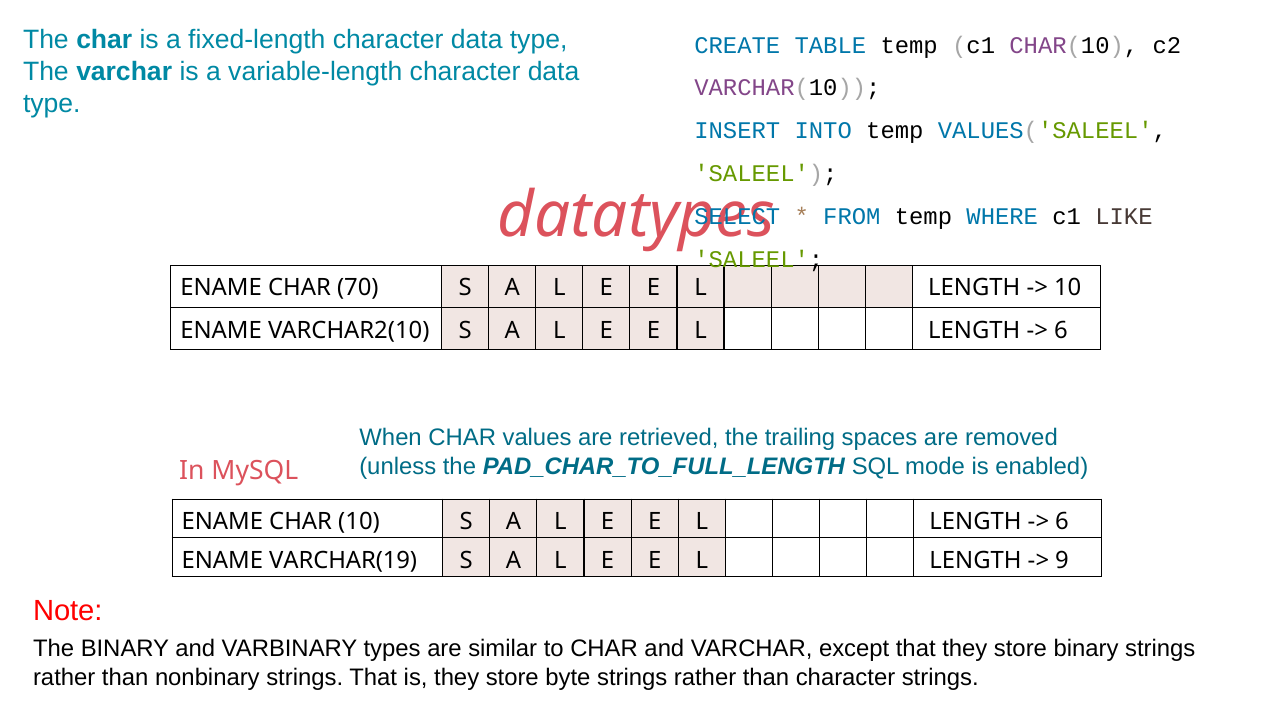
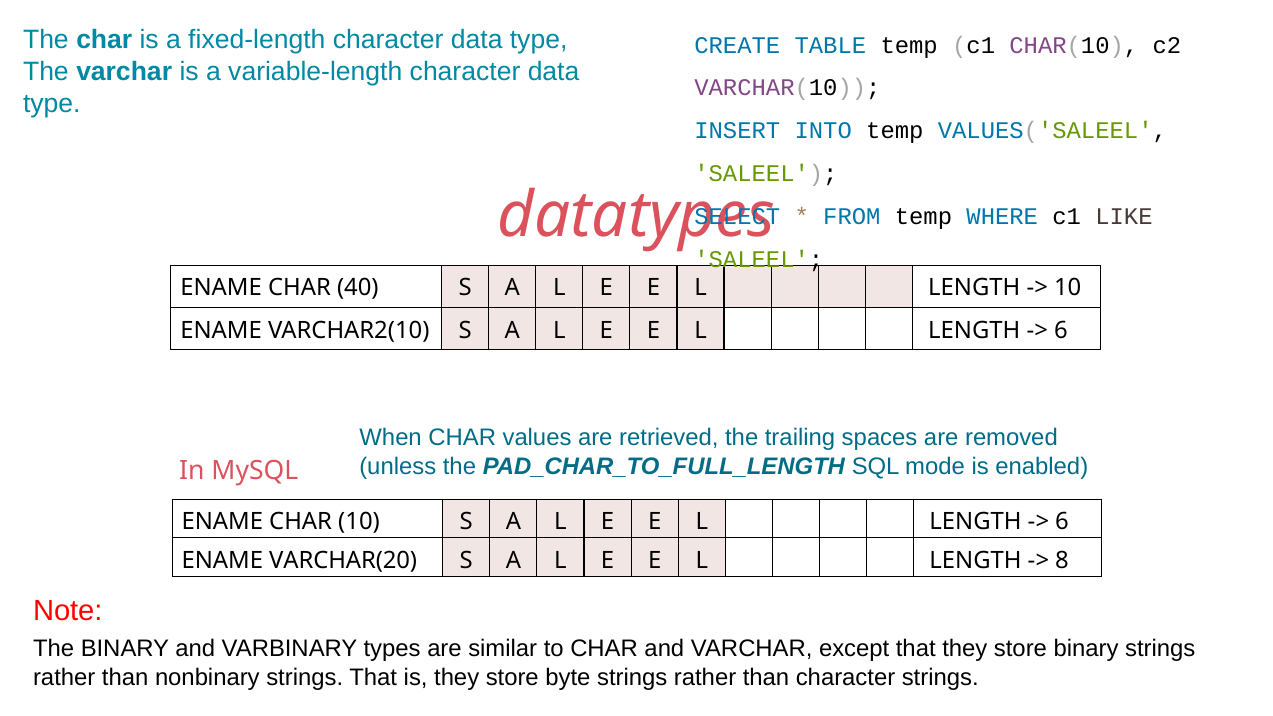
70: 70 -> 40
VARCHAR(19: VARCHAR(19 -> VARCHAR(20
9: 9 -> 8
